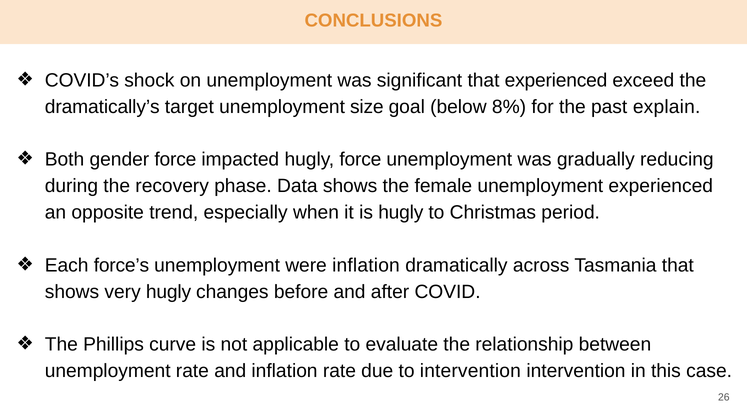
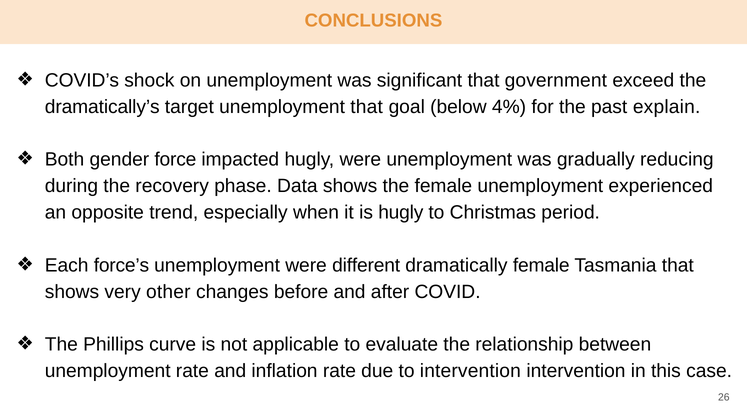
that experienced: experienced -> government
unemployment size: size -> that
8%: 8% -> 4%
hugly force: force -> were
were inflation: inflation -> different
dramatically across: across -> female
very hugly: hugly -> other
